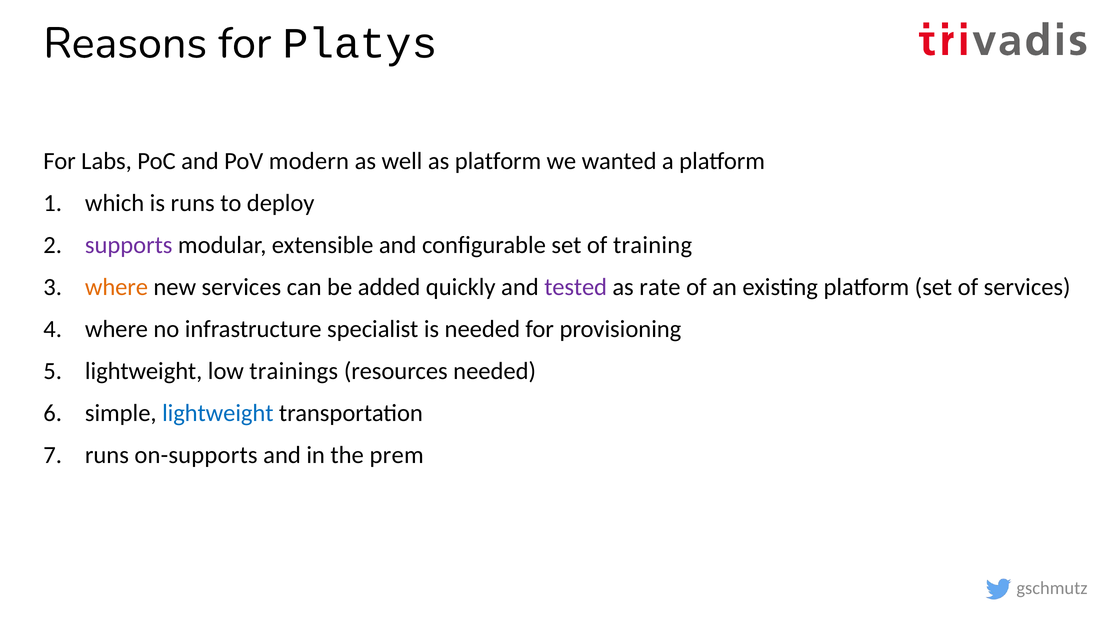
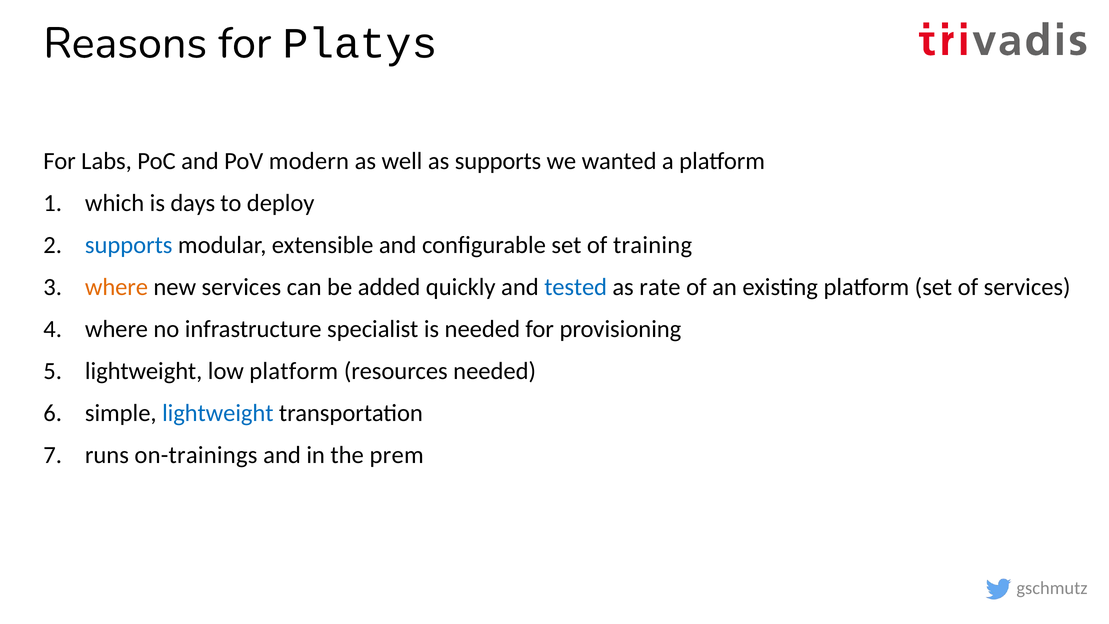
as platform: platform -> supports
is runs: runs -> days
supports at (129, 245) colour: purple -> blue
tested colour: purple -> blue
low trainings: trainings -> platform
on-supports: on-supports -> on-trainings
